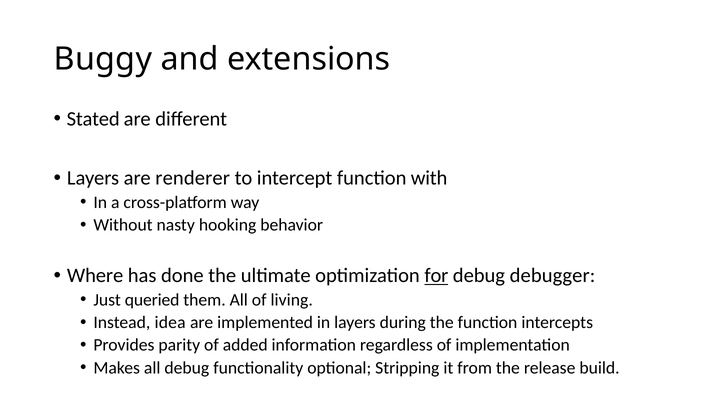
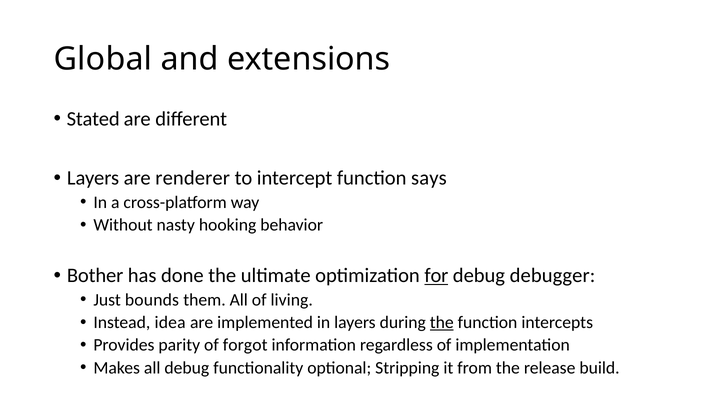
Buggy: Buggy -> Global
with: with -> says
Where: Where -> Bother
queried: queried -> bounds
the at (442, 323) underline: none -> present
added: added -> forgot
